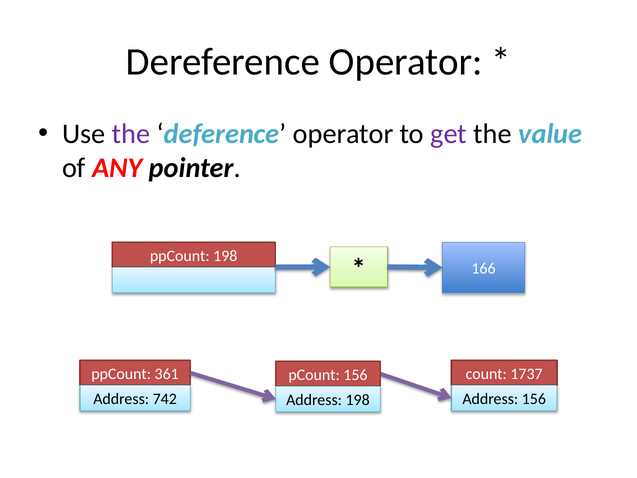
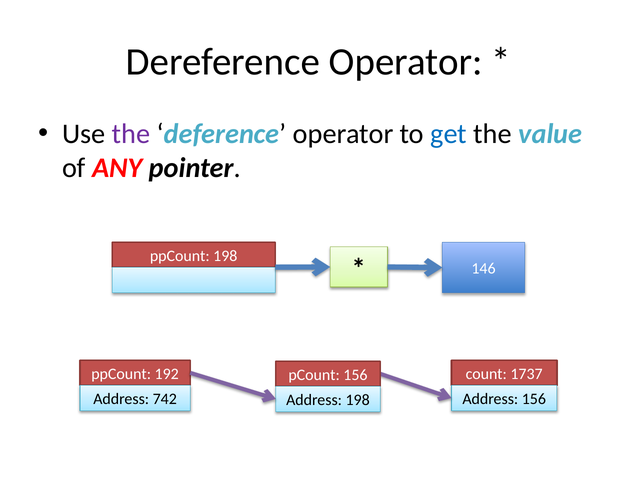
get colour: purple -> blue
166: 166 -> 146
361: 361 -> 192
